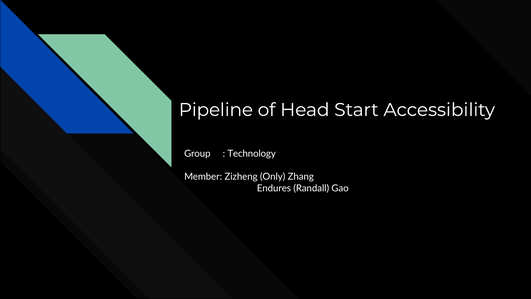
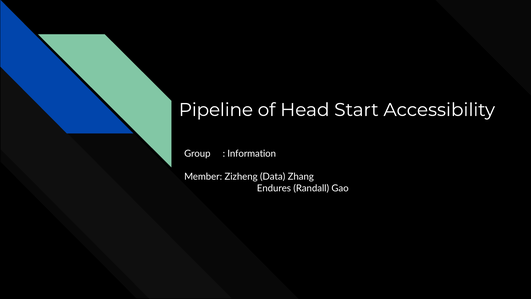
Technology: Technology -> Information
Only: Only -> Data
